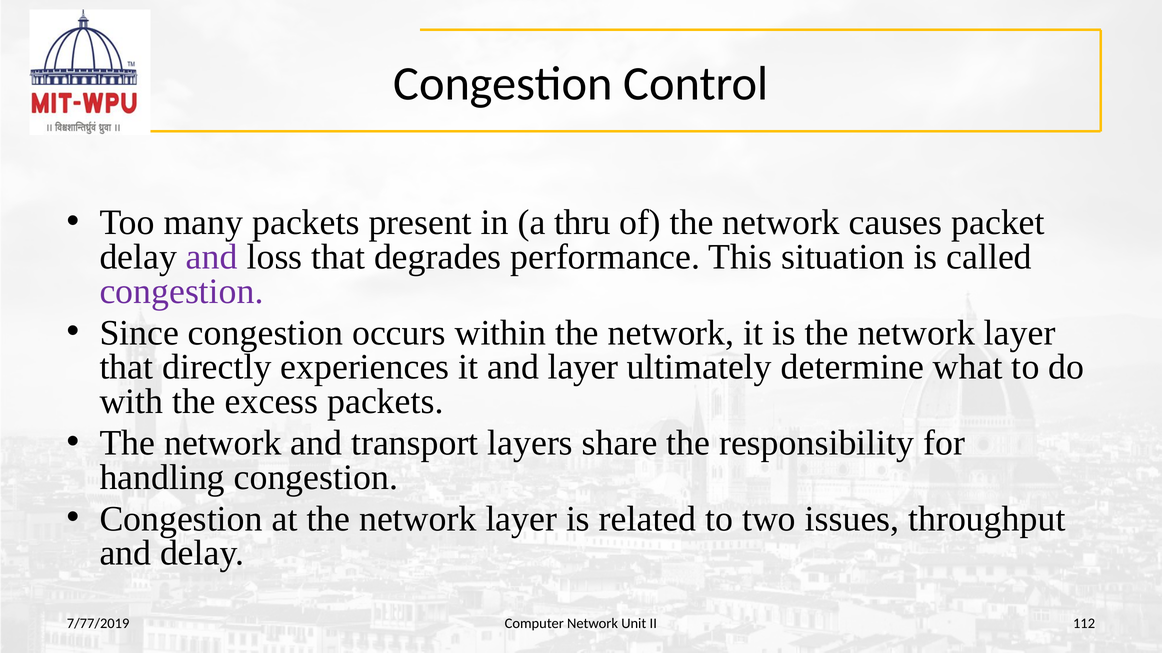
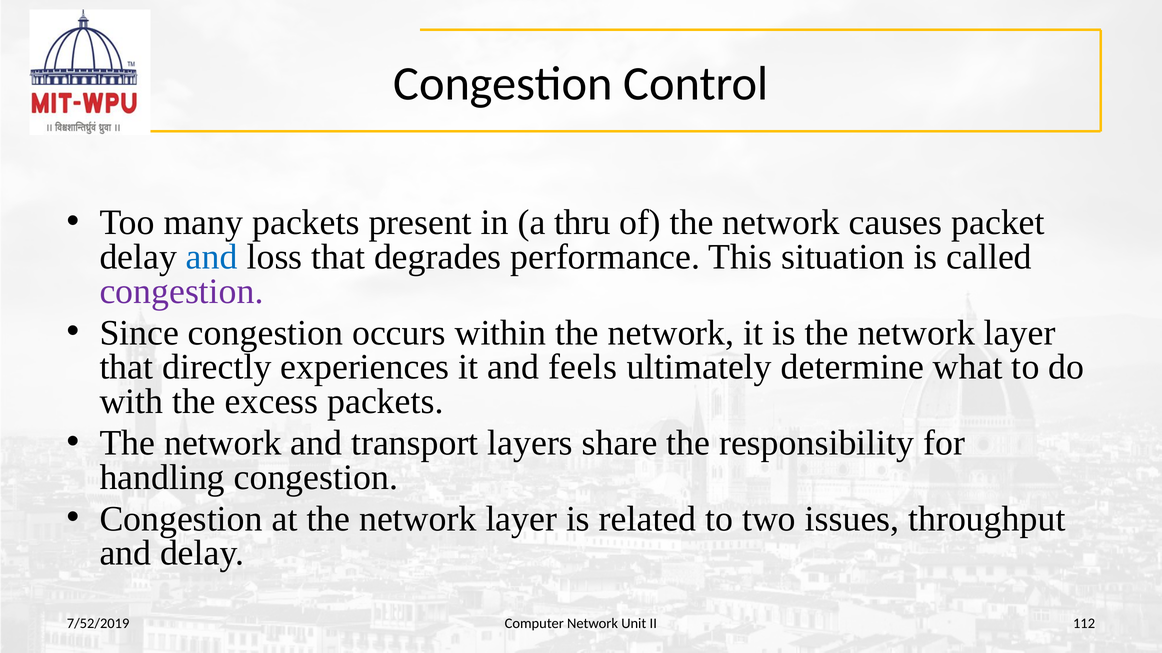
and at (212, 257) colour: purple -> blue
and layer: layer -> feels
7/77/2019: 7/77/2019 -> 7/52/2019
